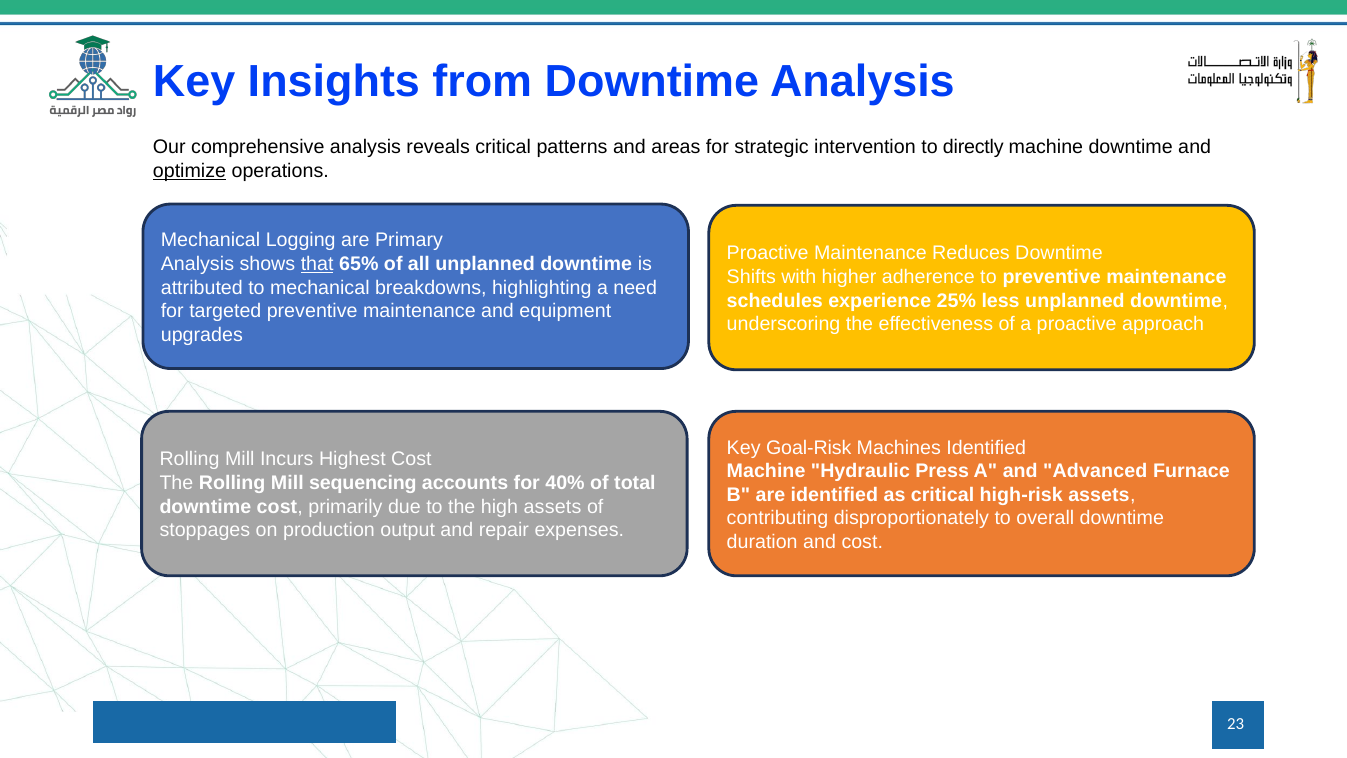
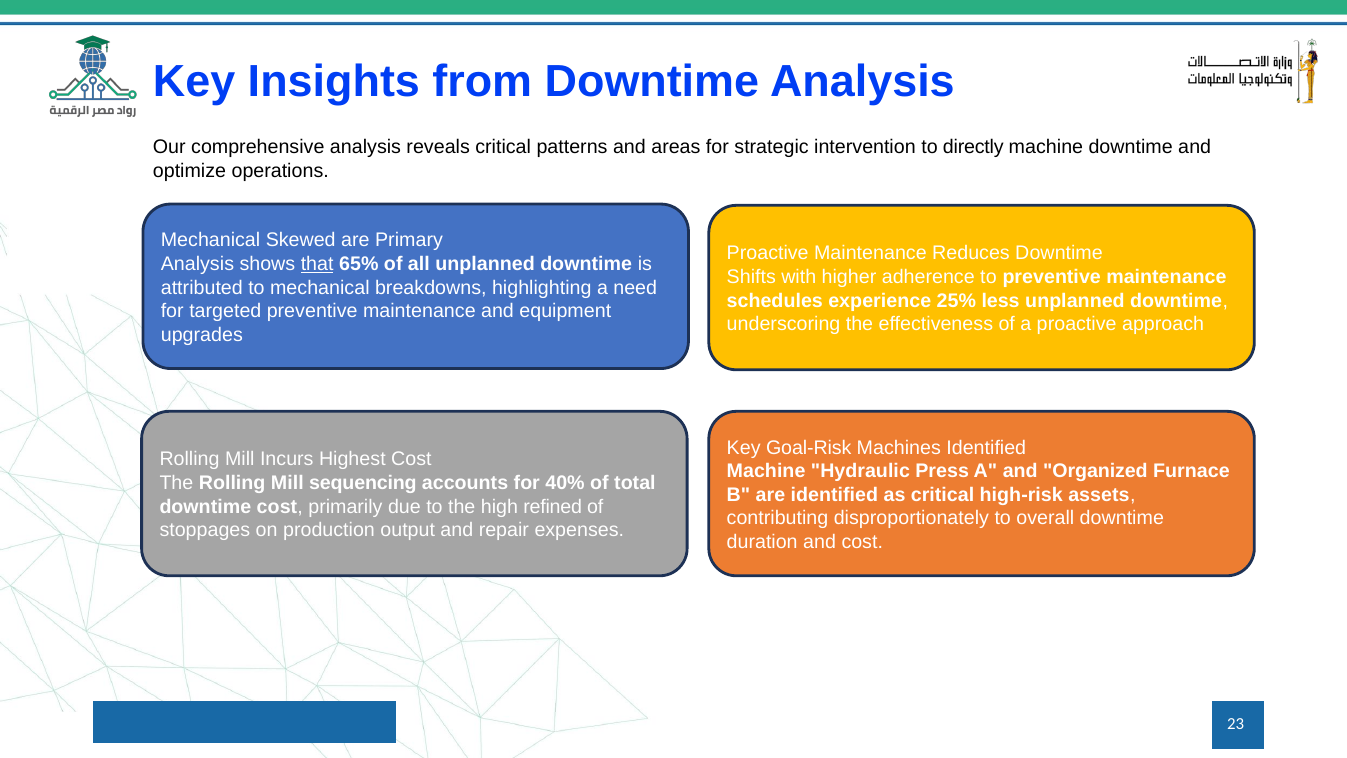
optimize underline: present -> none
Logging: Logging -> Skewed
Advanced: Advanced -> Organized
high assets: assets -> refined
